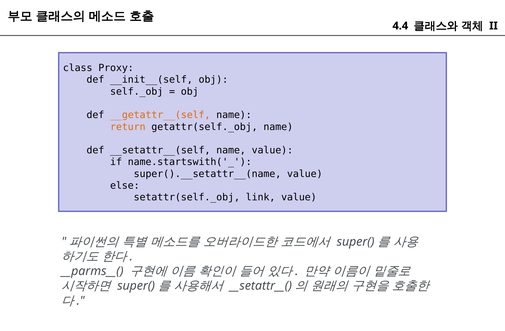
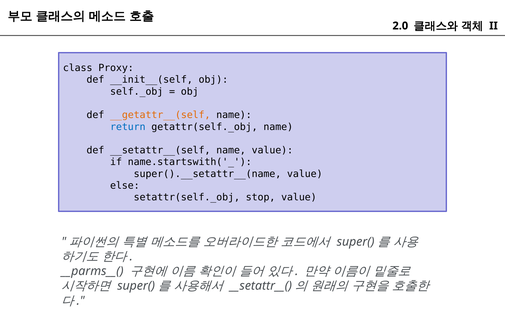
4.4: 4.4 -> 2.0
return colour: orange -> blue
link: link -> stop
